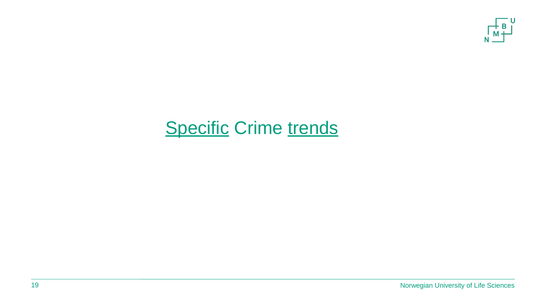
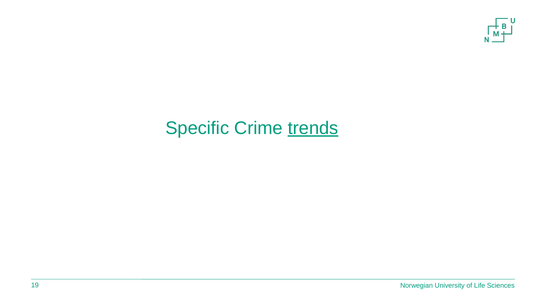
Specific underline: present -> none
